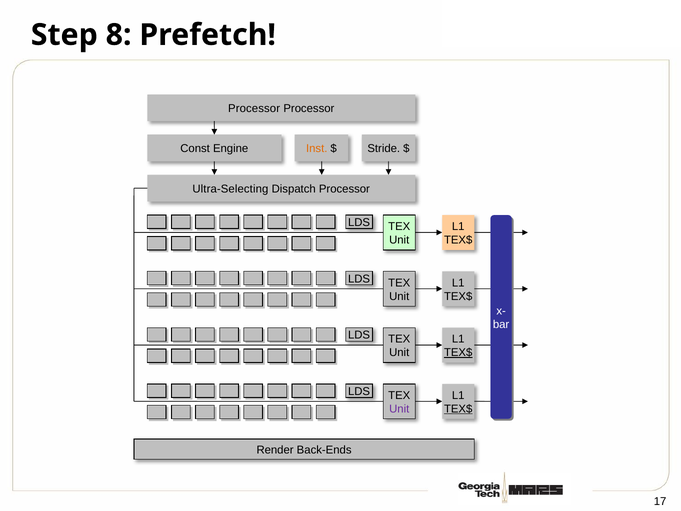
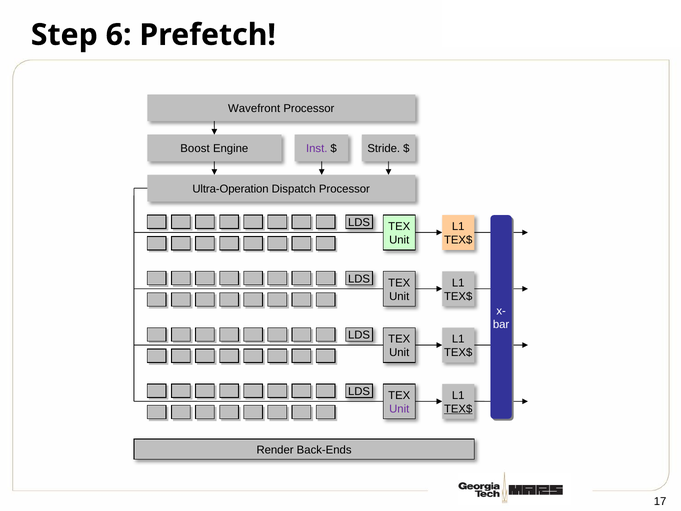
8: 8 -> 6
Processor at (254, 109): Processor -> Wavefront
Const: Const -> Boost
Inst colour: orange -> purple
Ultra-Selecting: Ultra-Selecting -> Ultra-Operation
TEX$ at (458, 353) underline: present -> none
